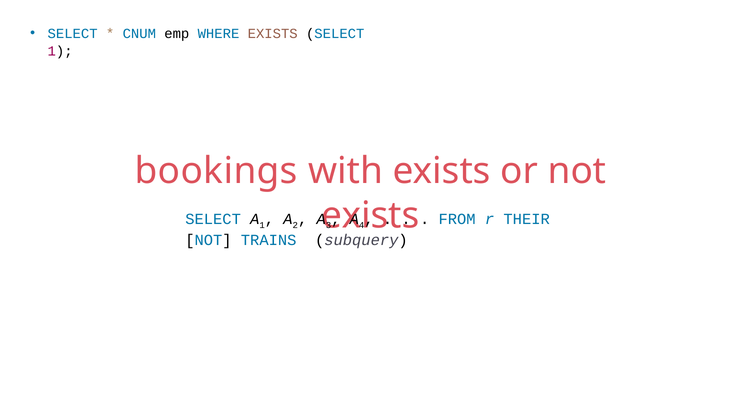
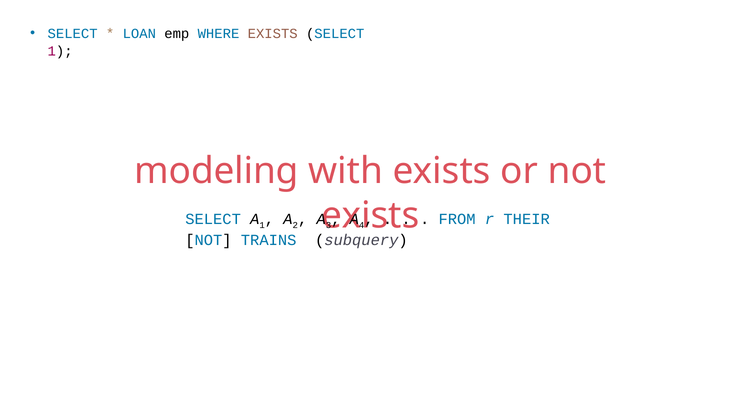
CNUM: CNUM -> LOAN
bookings: bookings -> modeling
